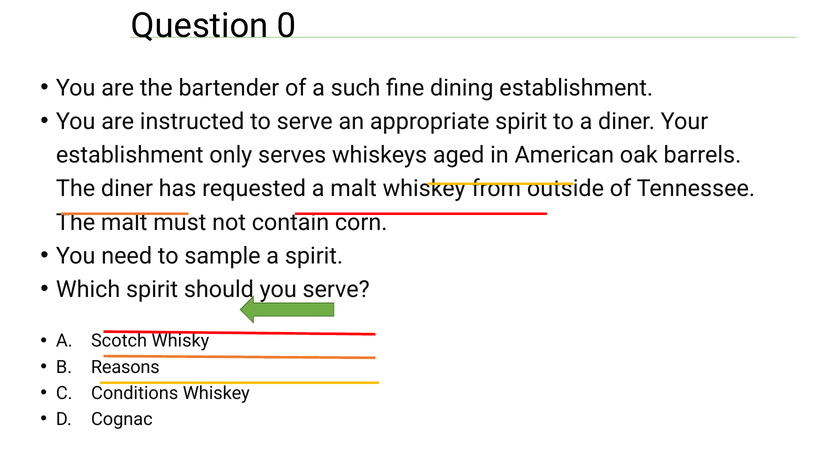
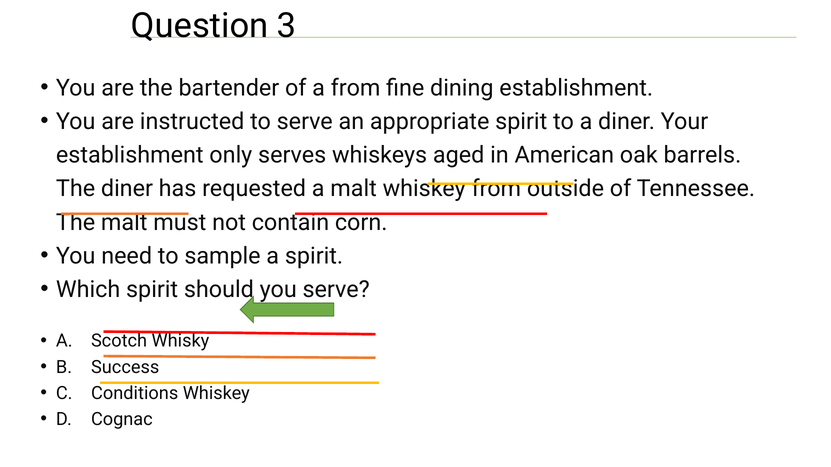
0: 0 -> 3
a such: such -> from
Reasons: Reasons -> Success
